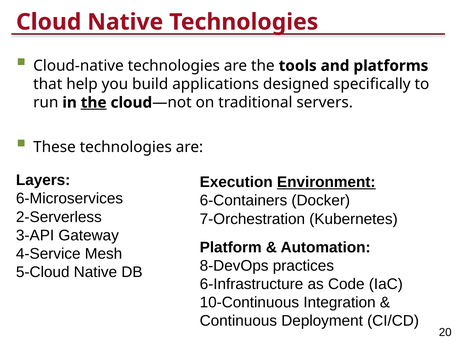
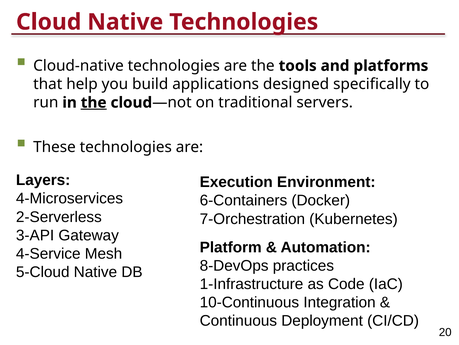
Environment underline: present -> none
6-Microservices: 6-Microservices -> 4-Microservices
6-Infrastructure: 6-Infrastructure -> 1-Infrastructure
